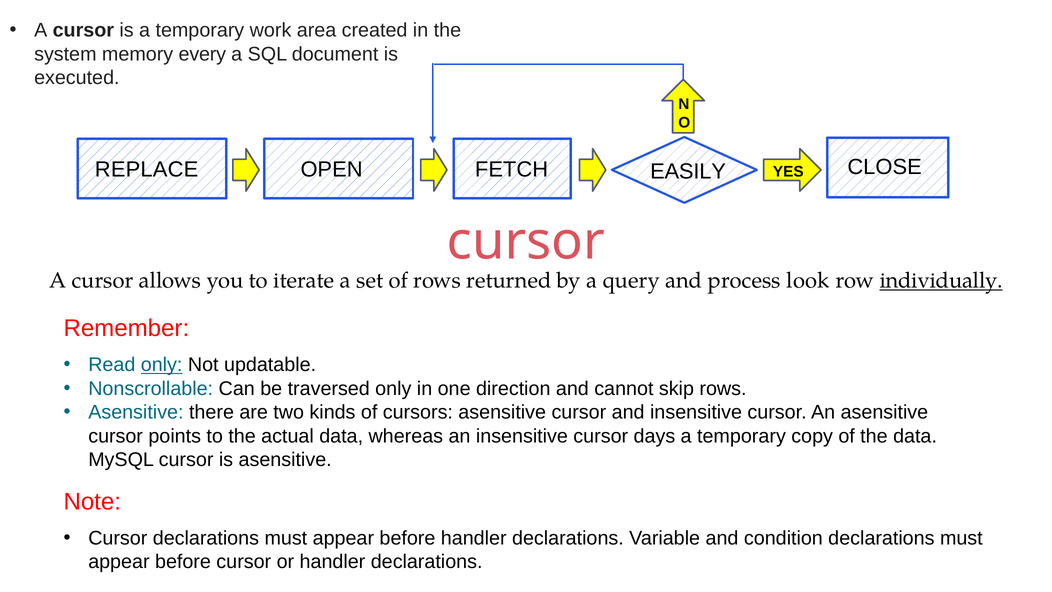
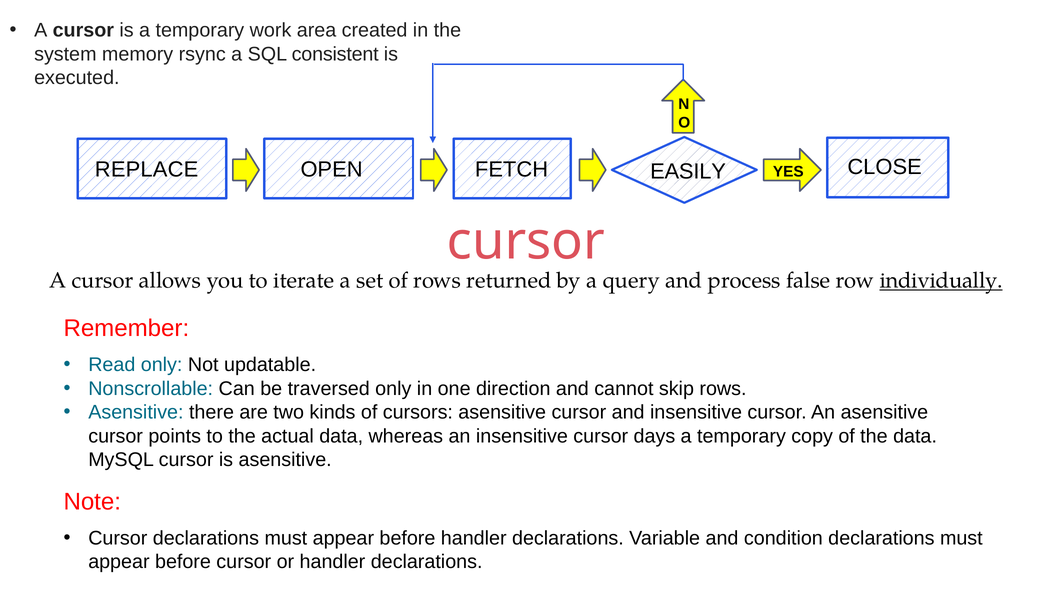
every: every -> rsync
document: document -> consistent
look: look -> false
only at (162, 365) underline: present -> none
